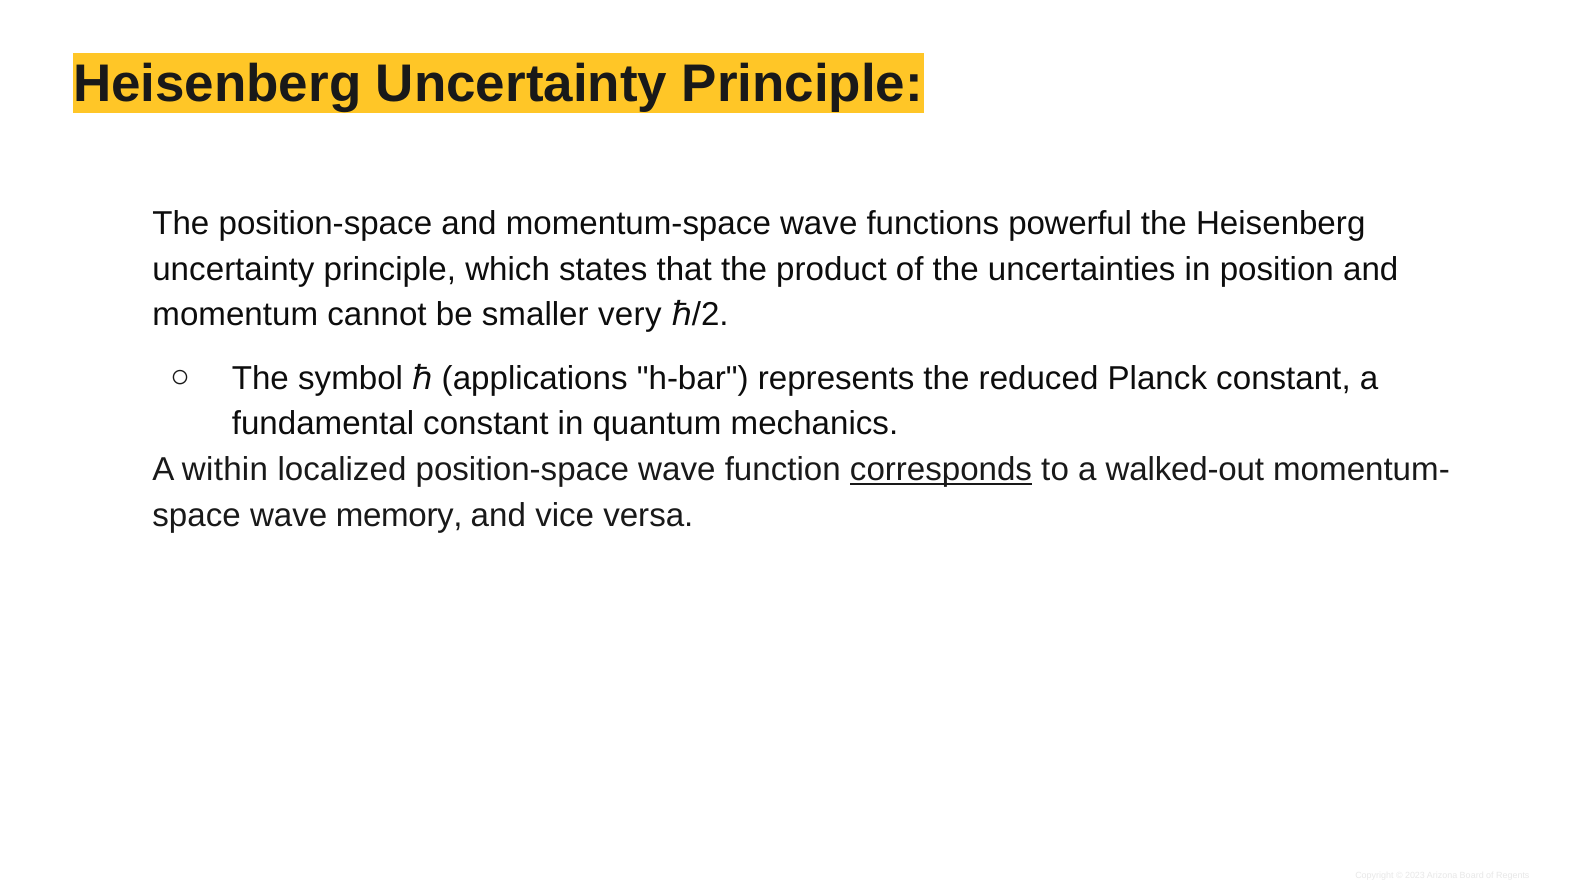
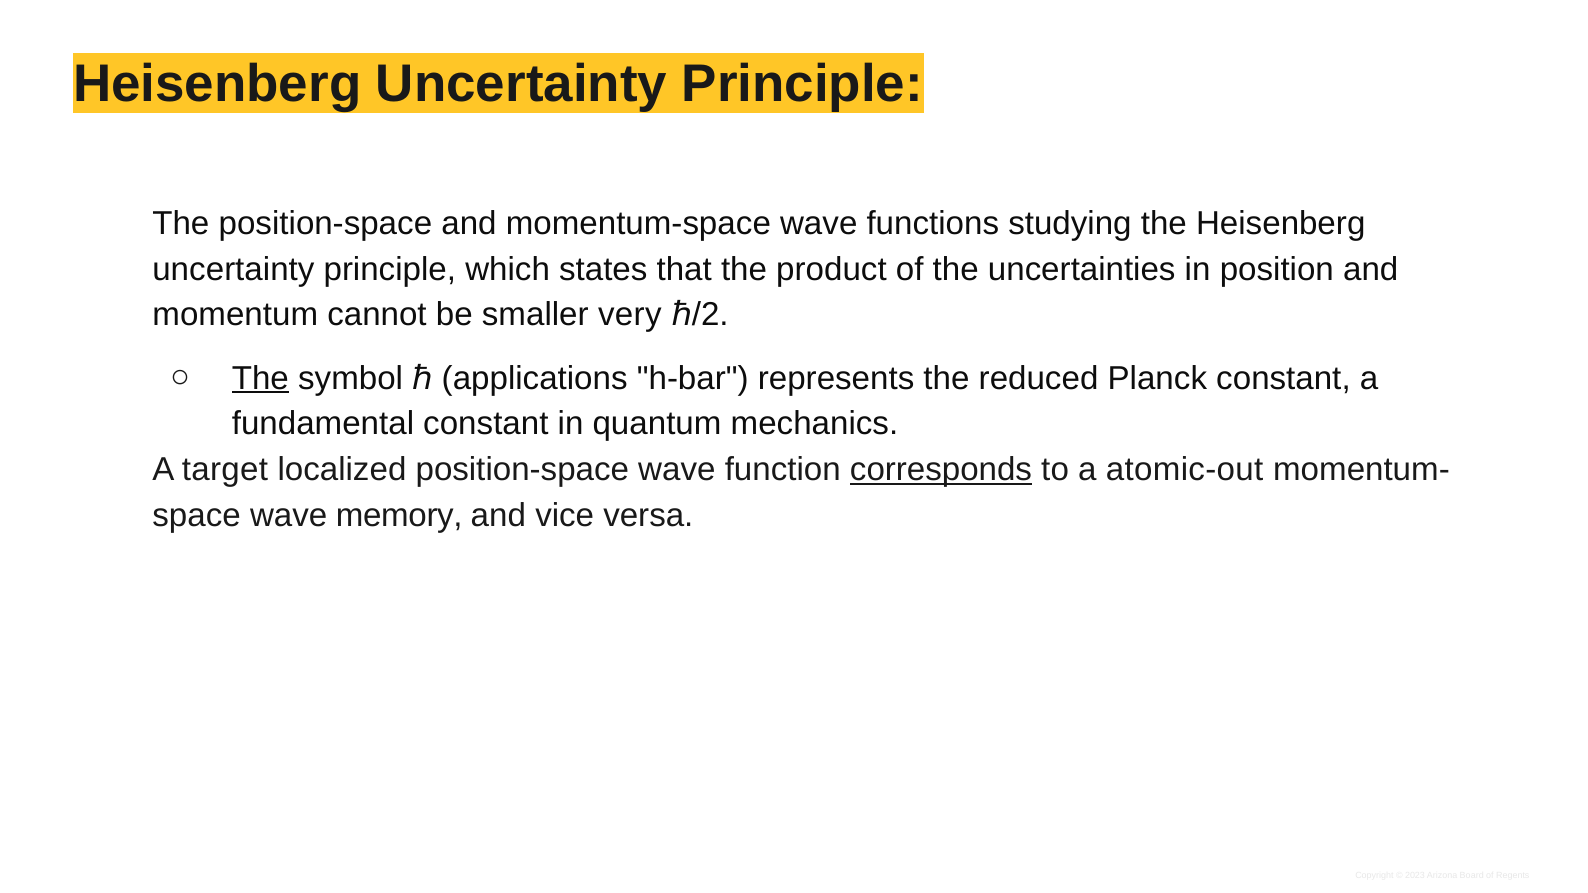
powerful: powerful -> studying
The at (260, 378) underline: none -> present
within: within -> target
walked-out: walked-out -> atomic-out
